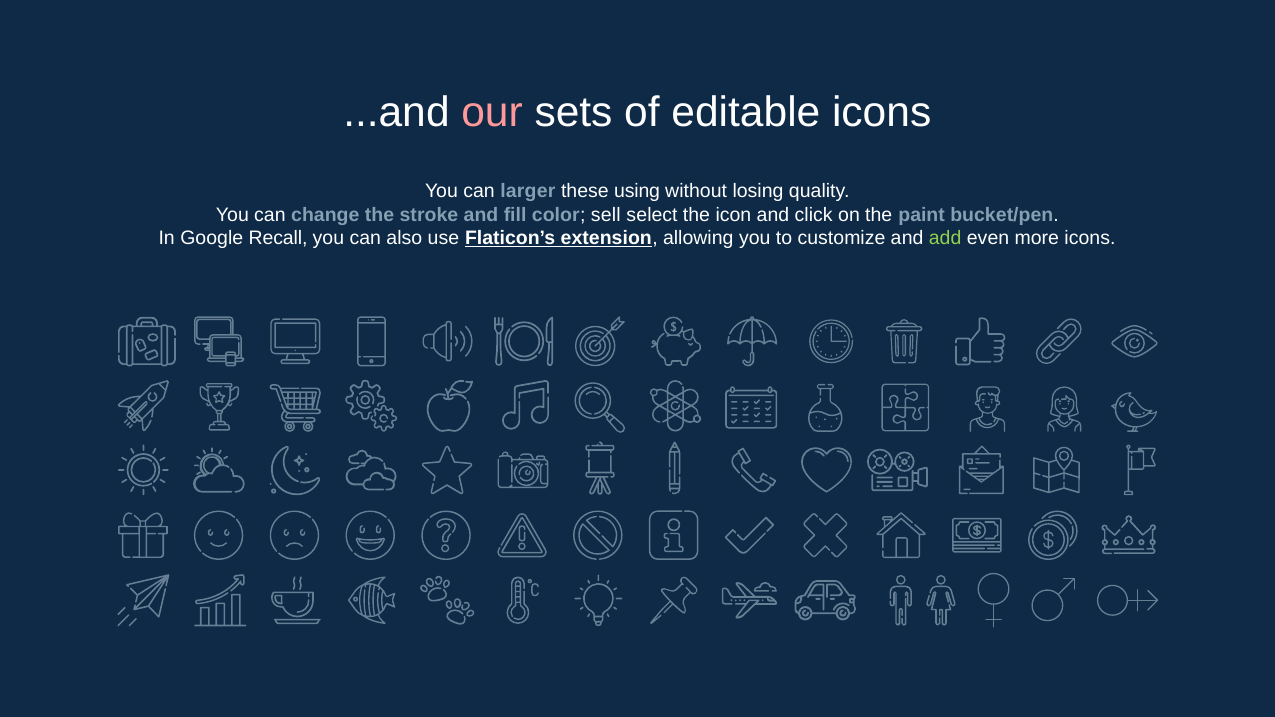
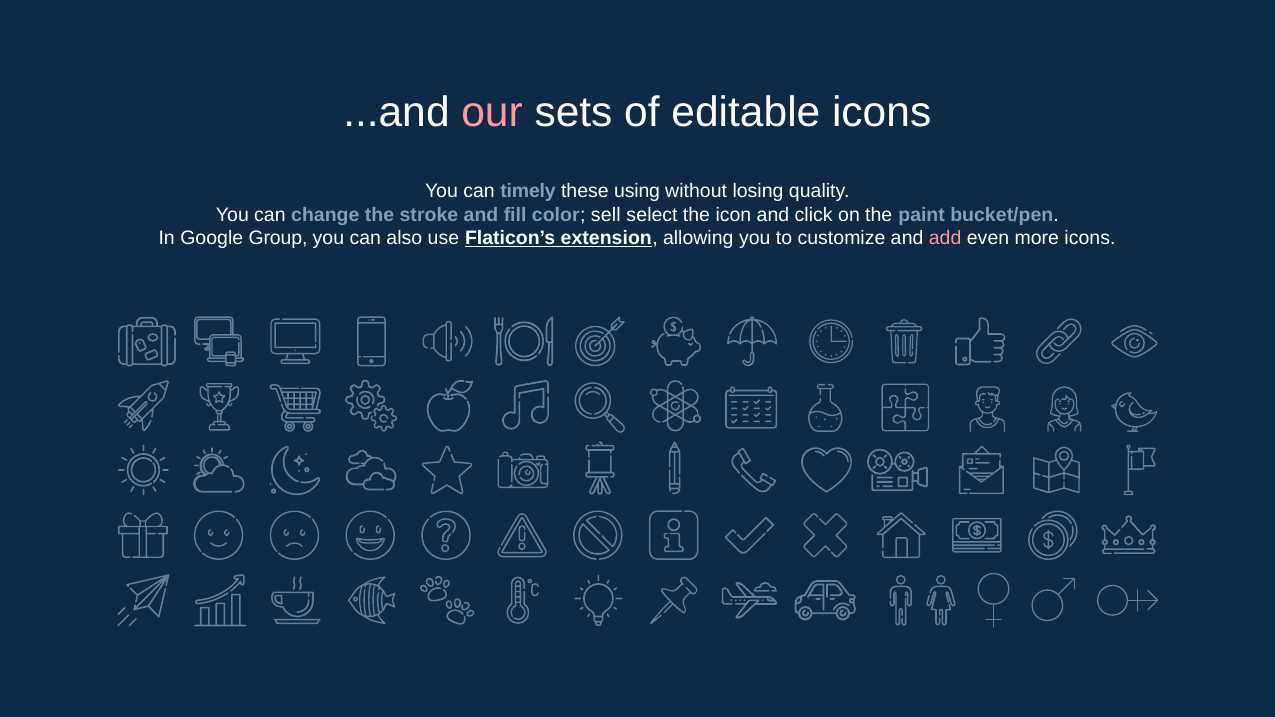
larger: larger -> timely
Recall: Recall -> Group
add colour: light green -> pink
